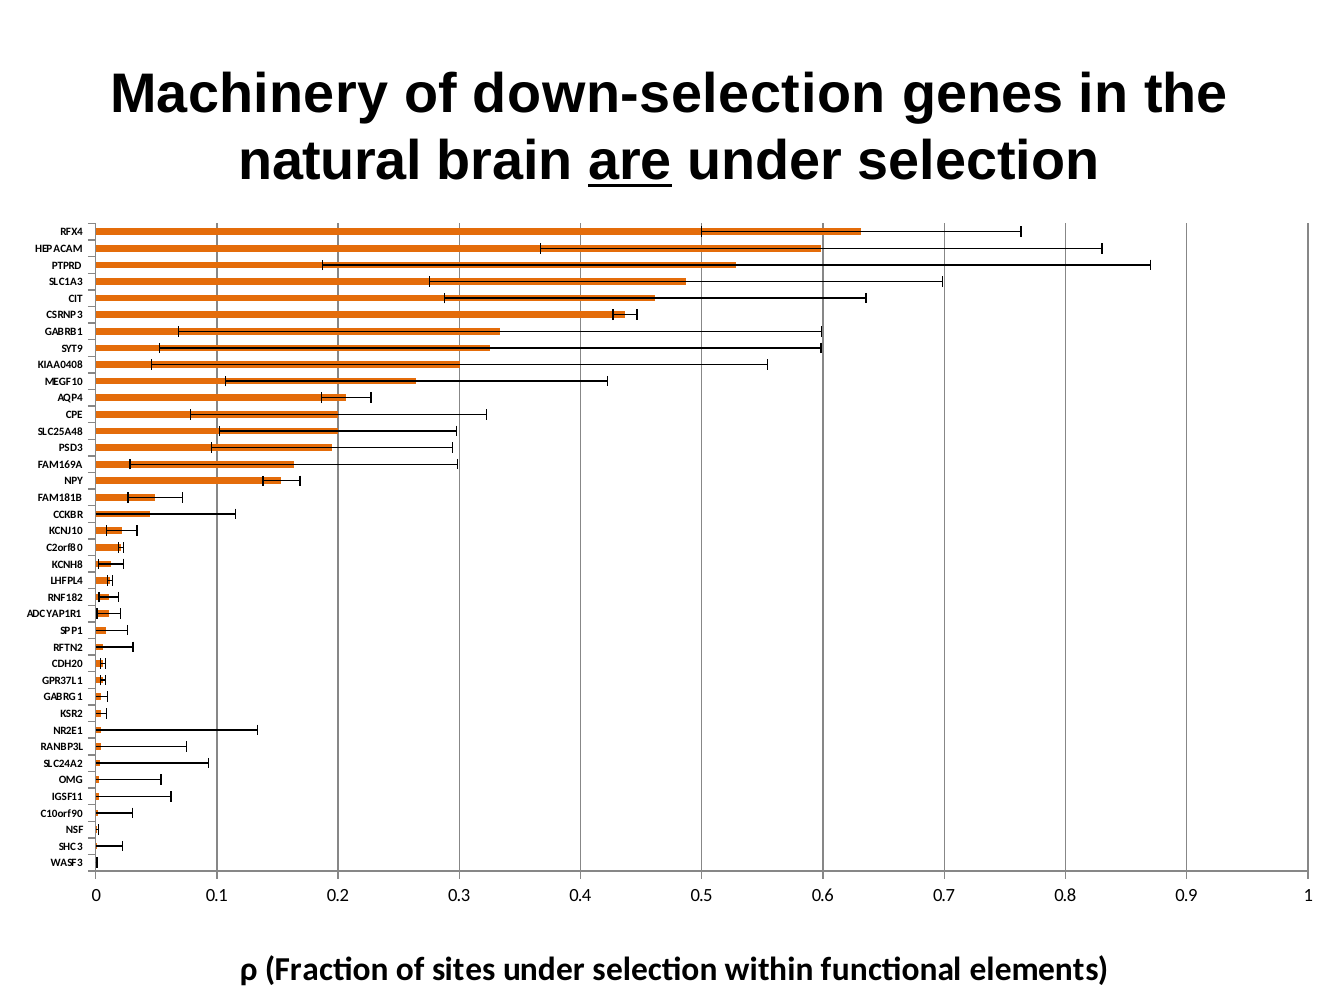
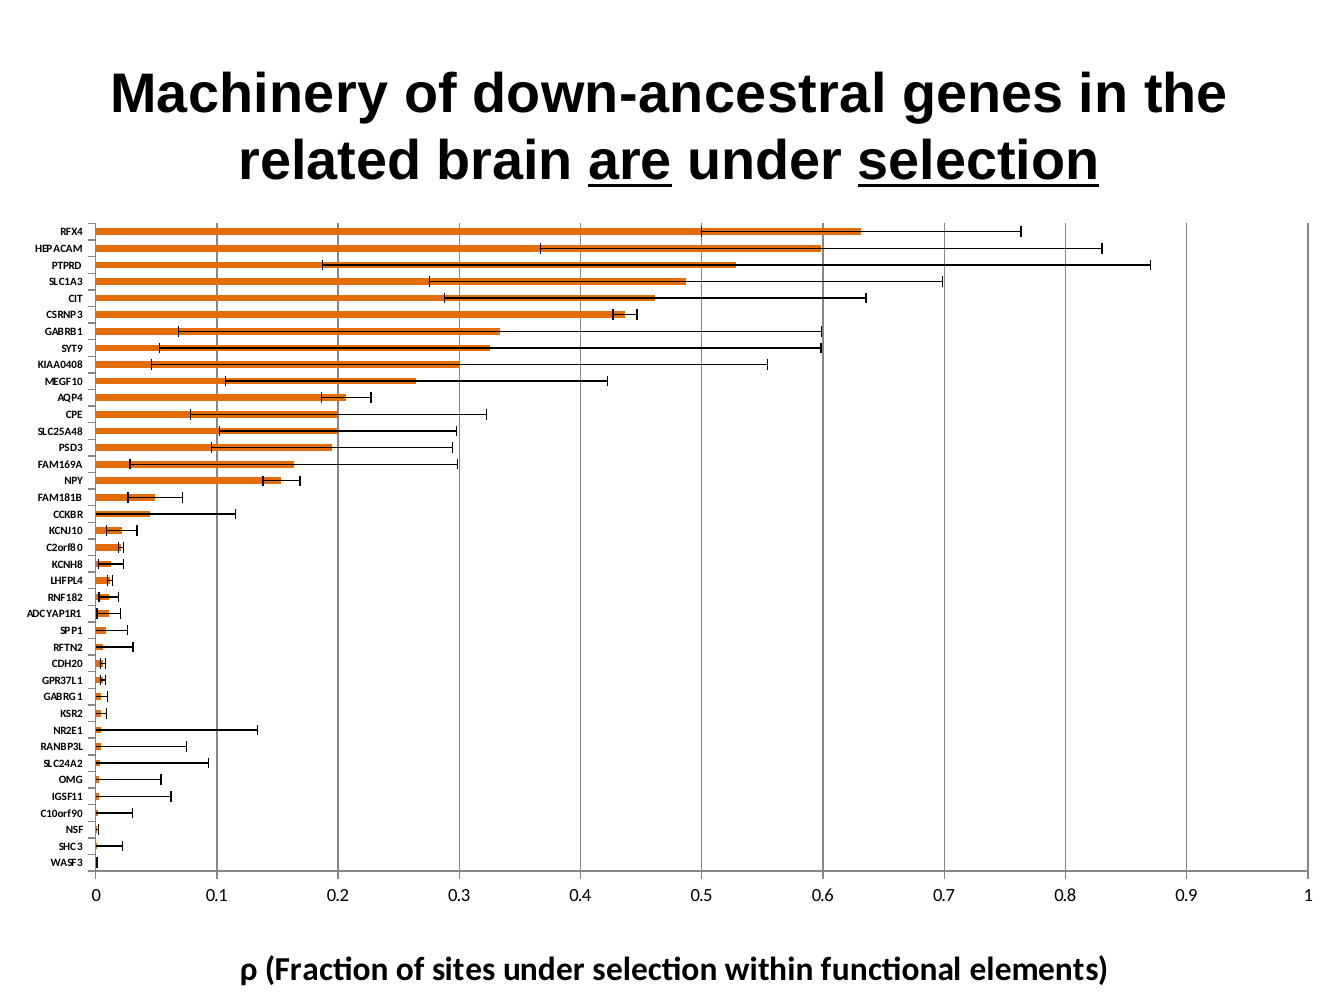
down-selection: down-selection -> down-ancestral
natural: natural -> related
selection at (979, 161) underline: none -> present
